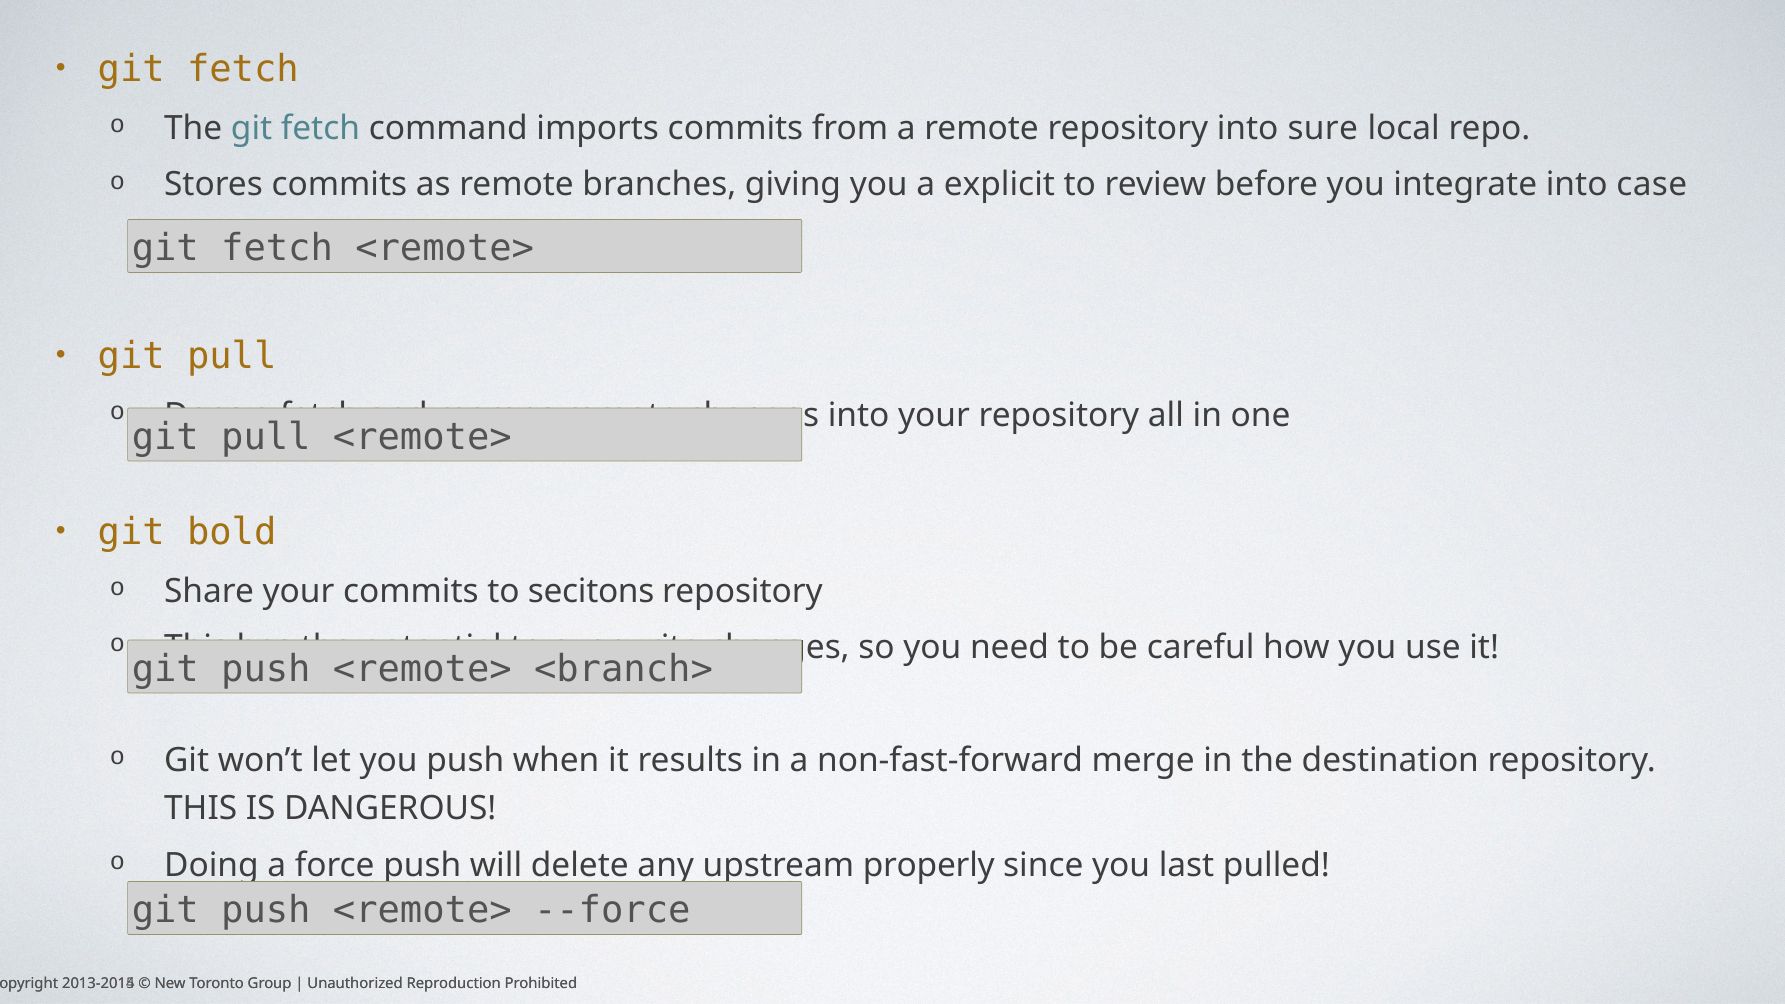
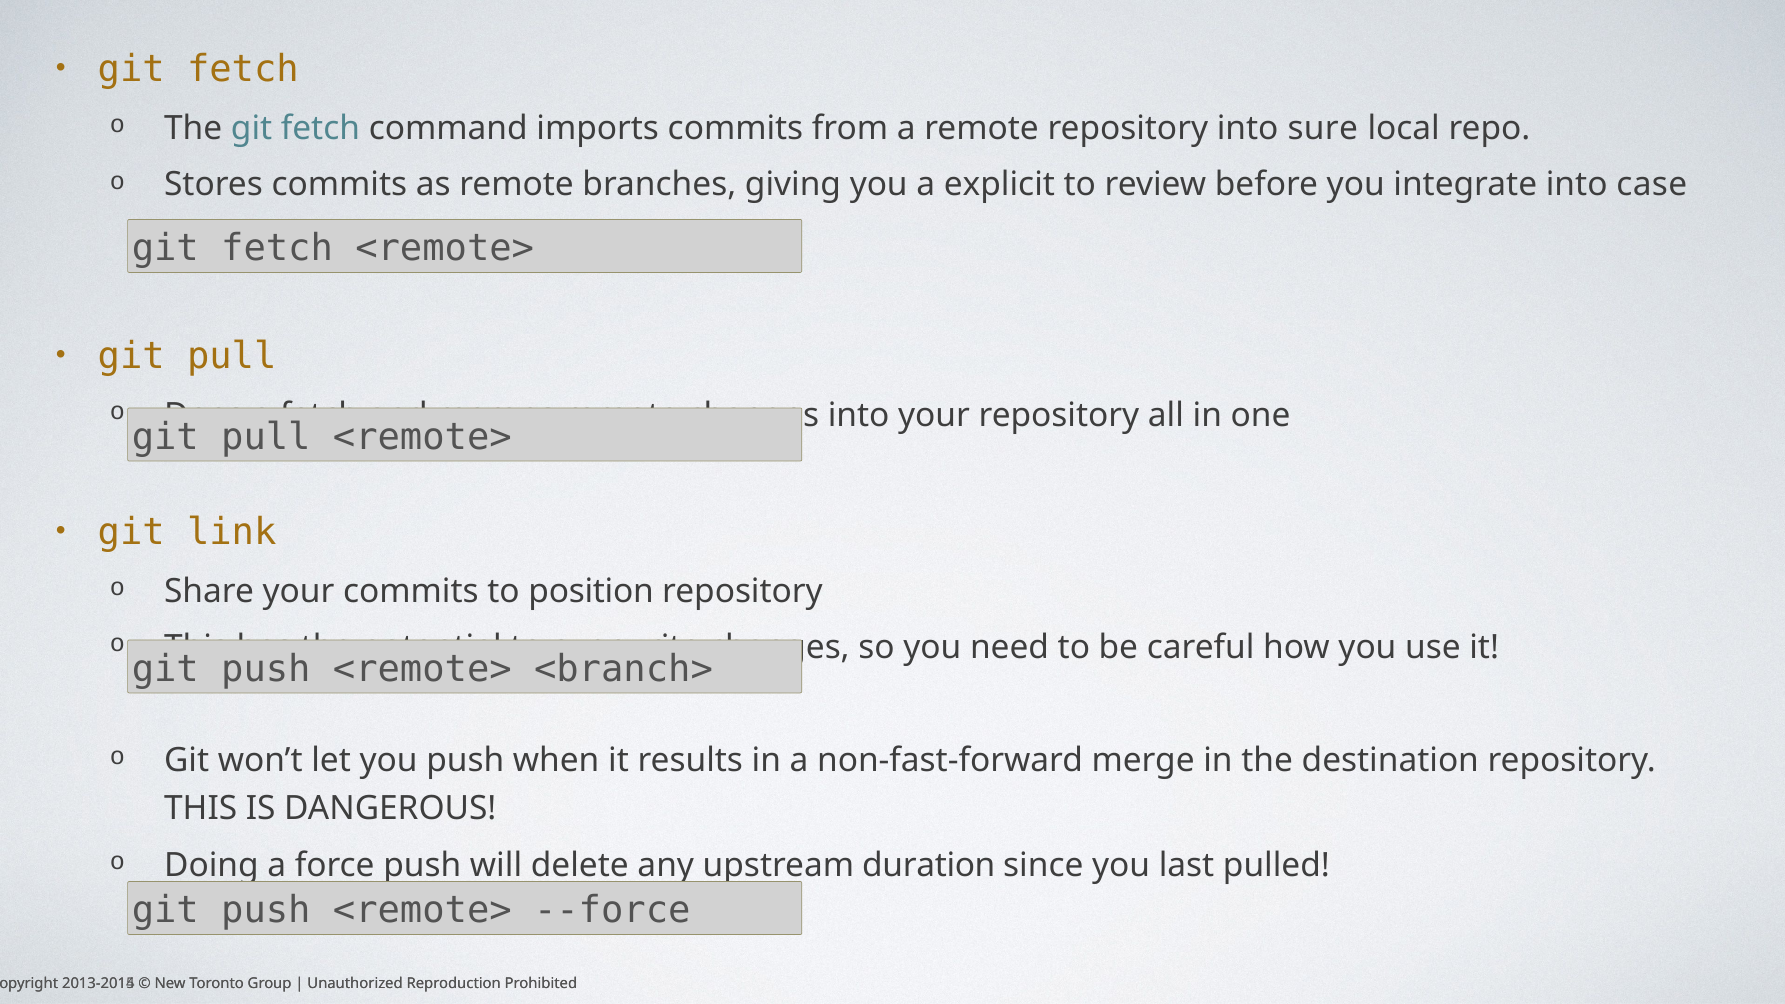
bold: bold -> link
secitons: secitons -> position
properly: properly -> duration
